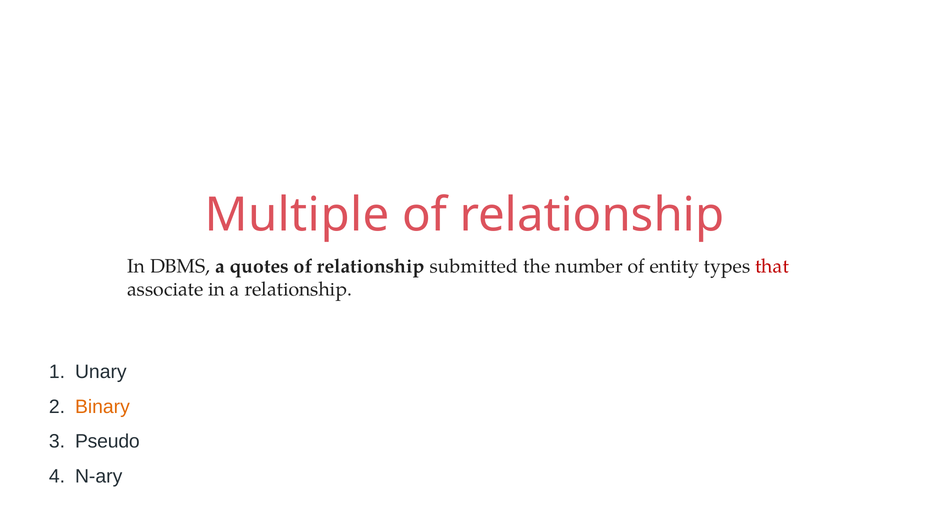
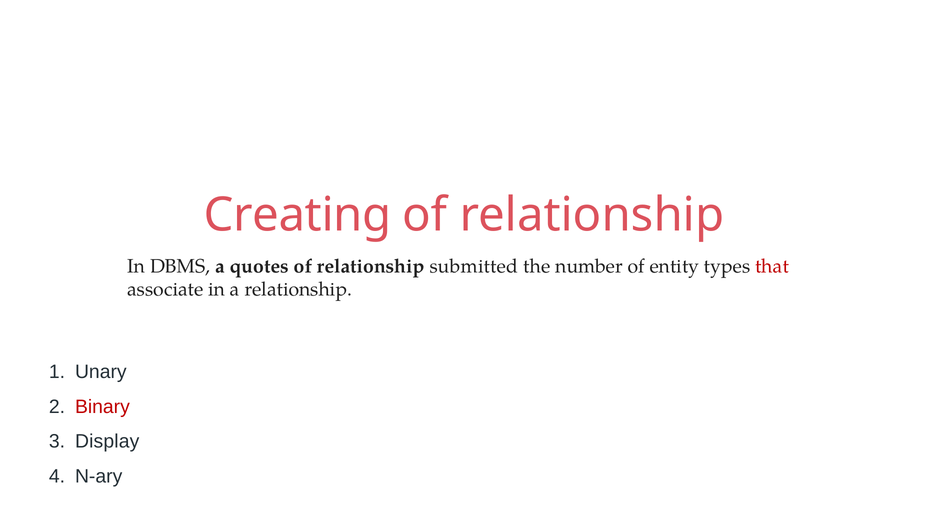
Multiple: Multiple -> Creating
Binary colour: orange -> red
Pseudo: Pseudo -> Display
